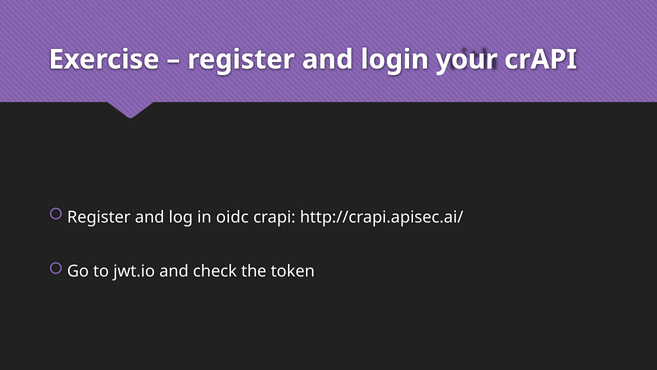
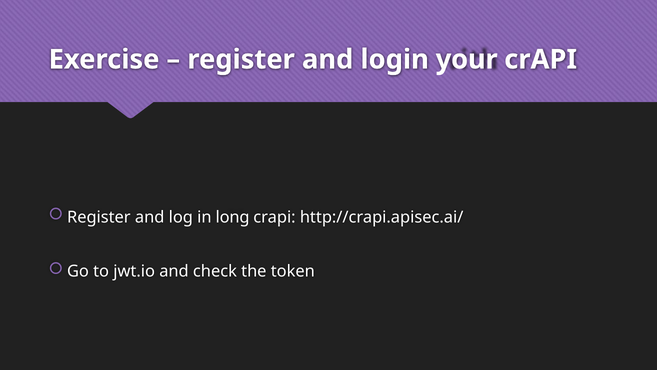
oidc: oidc -> long
